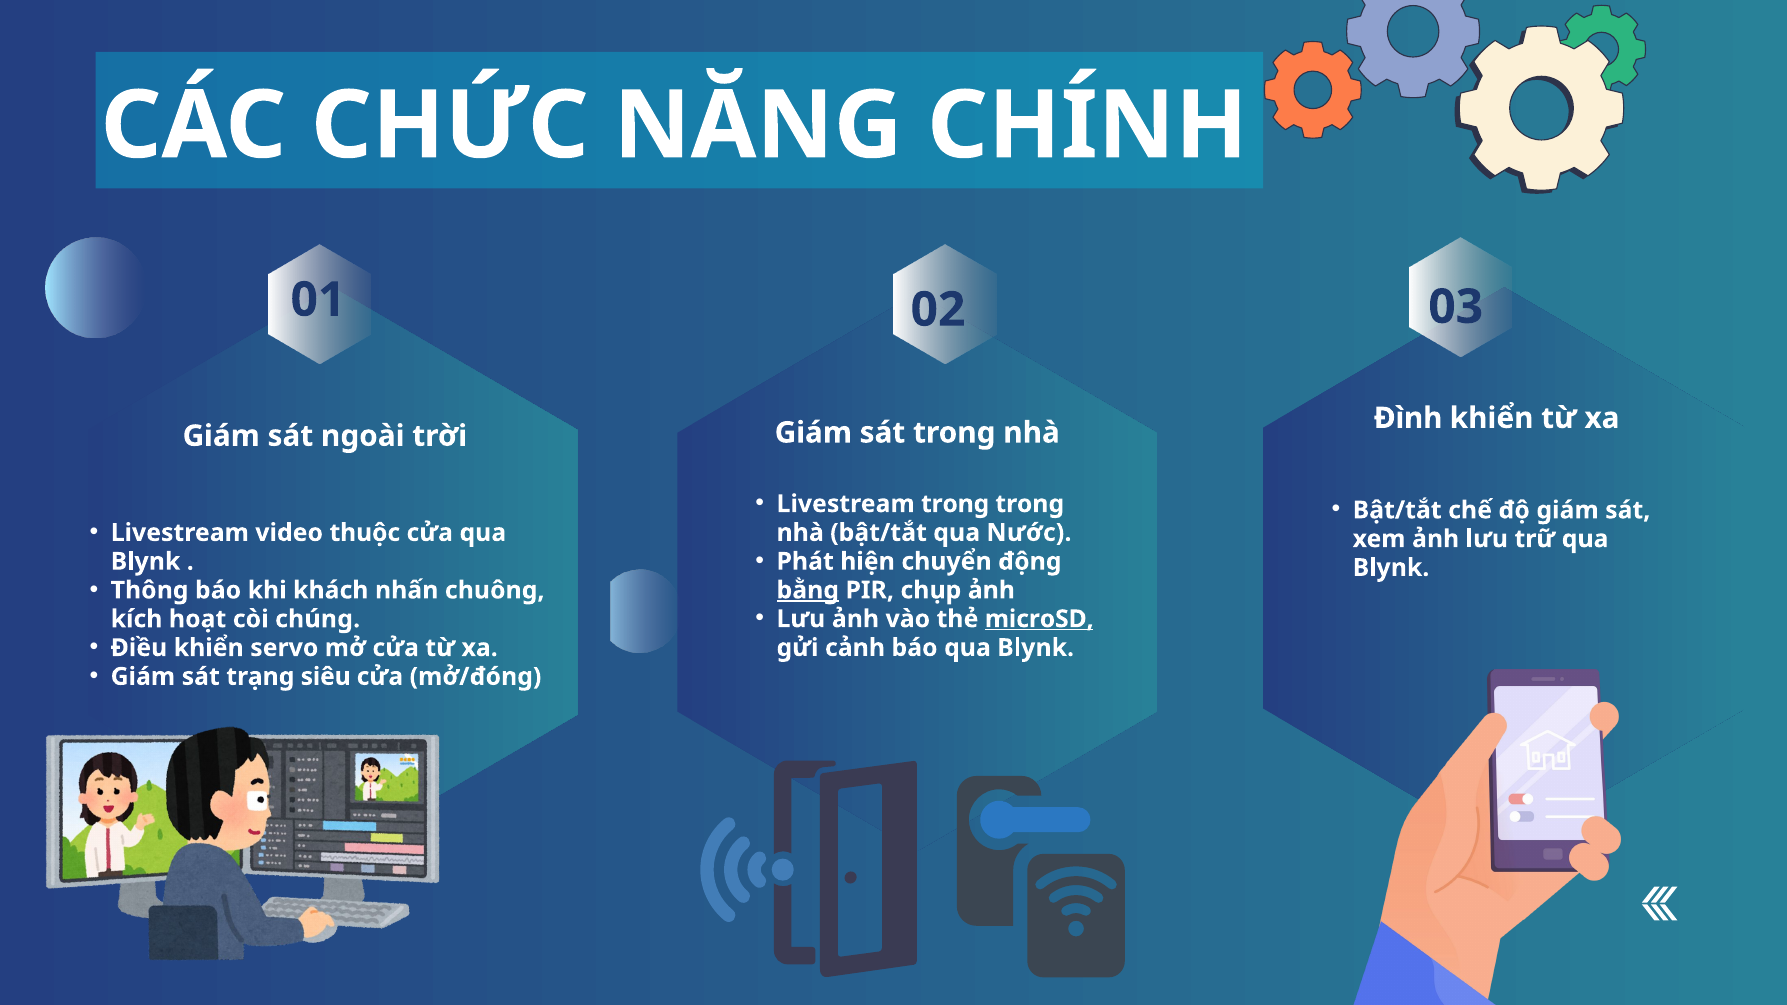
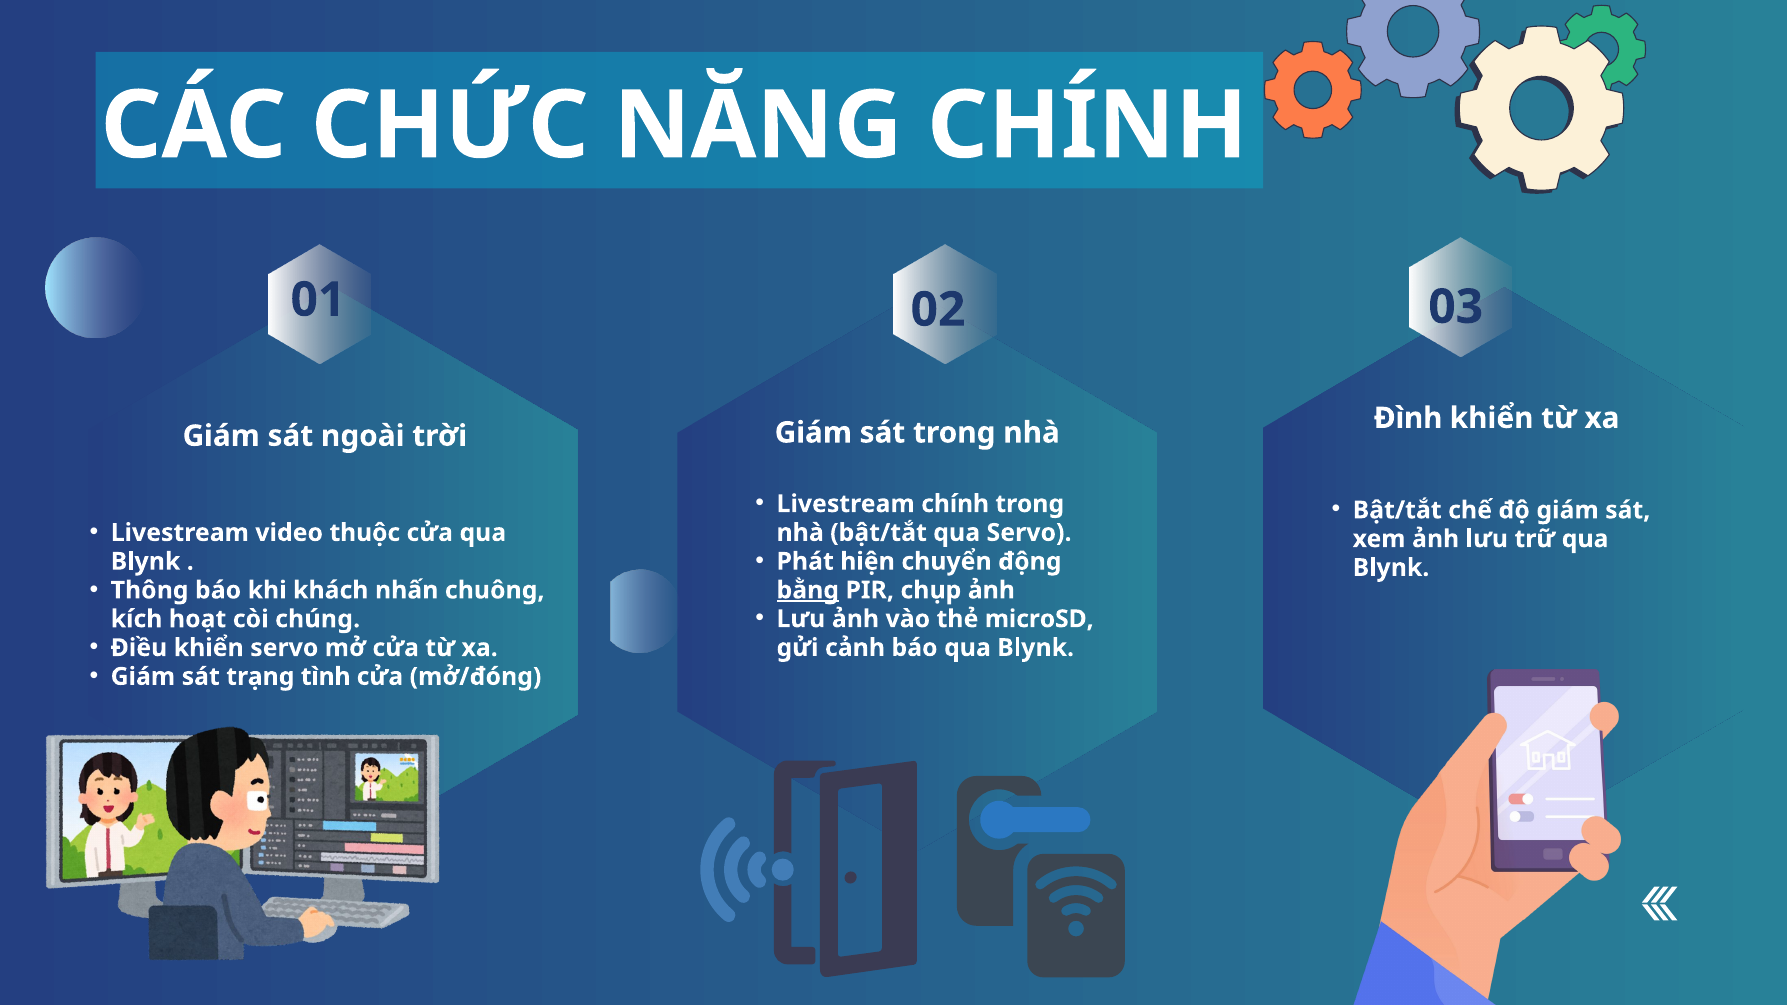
Livestream trong: trong -> chính
qua Nước: Nước -> Servo
microSD underline: present -> none
siêu: siêu -> tình
